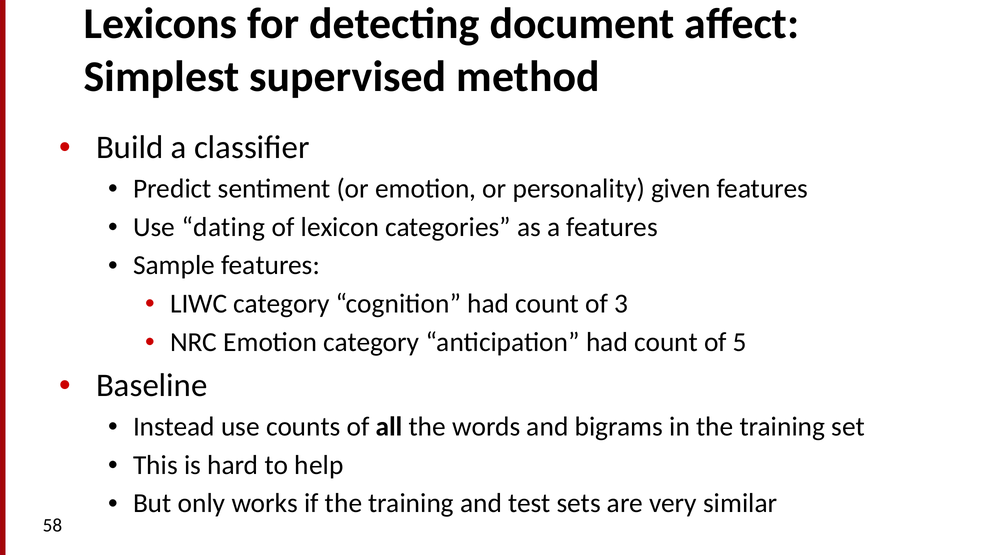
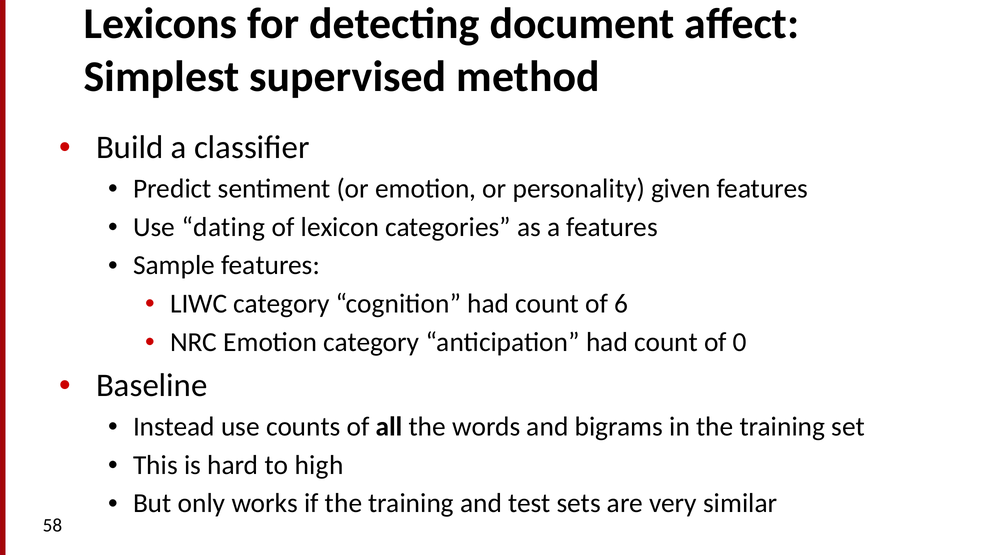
3: 3 -> 6
5: 5 -> 0
help: help -> high
